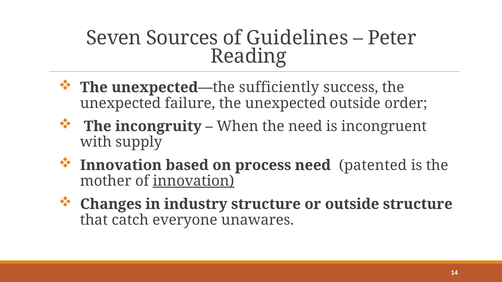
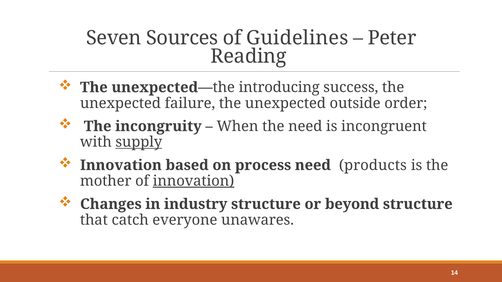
sufficiently: sufficiently -> introducing
supply underline: none -> present
patented: patented -> products
or outside: outside -> beyond
